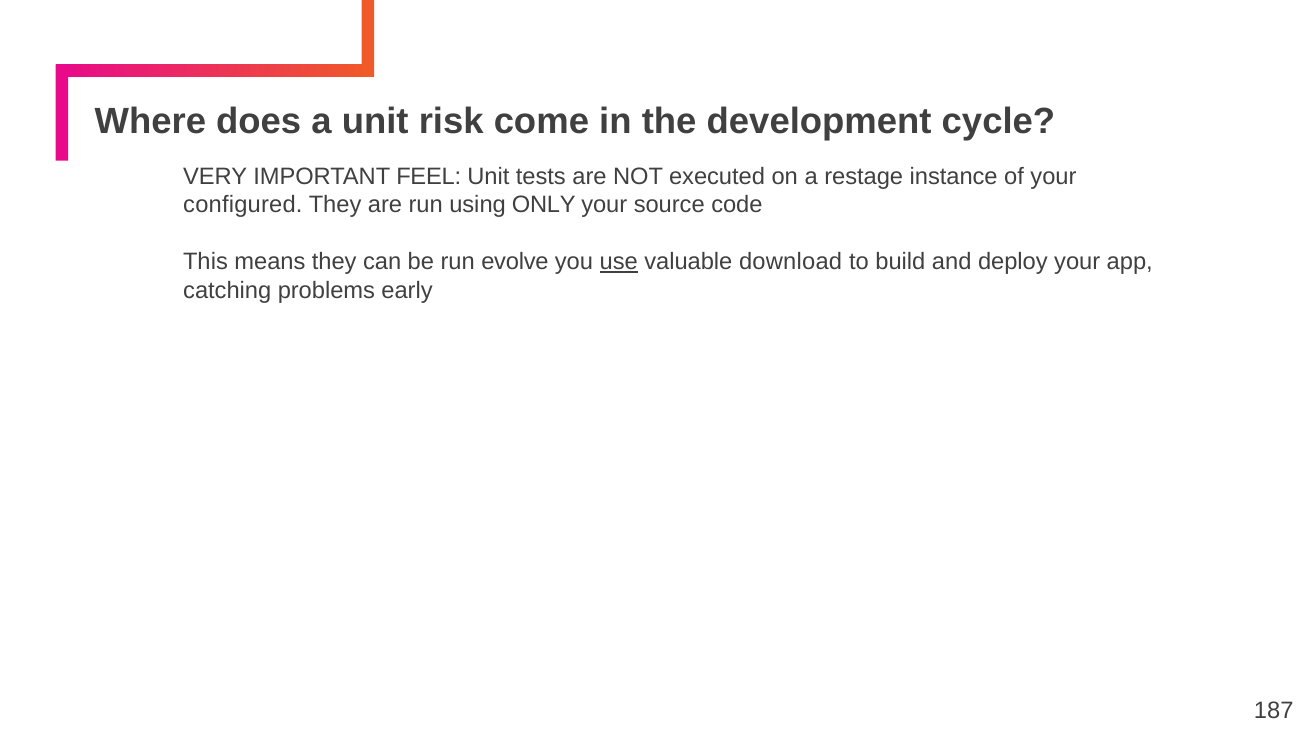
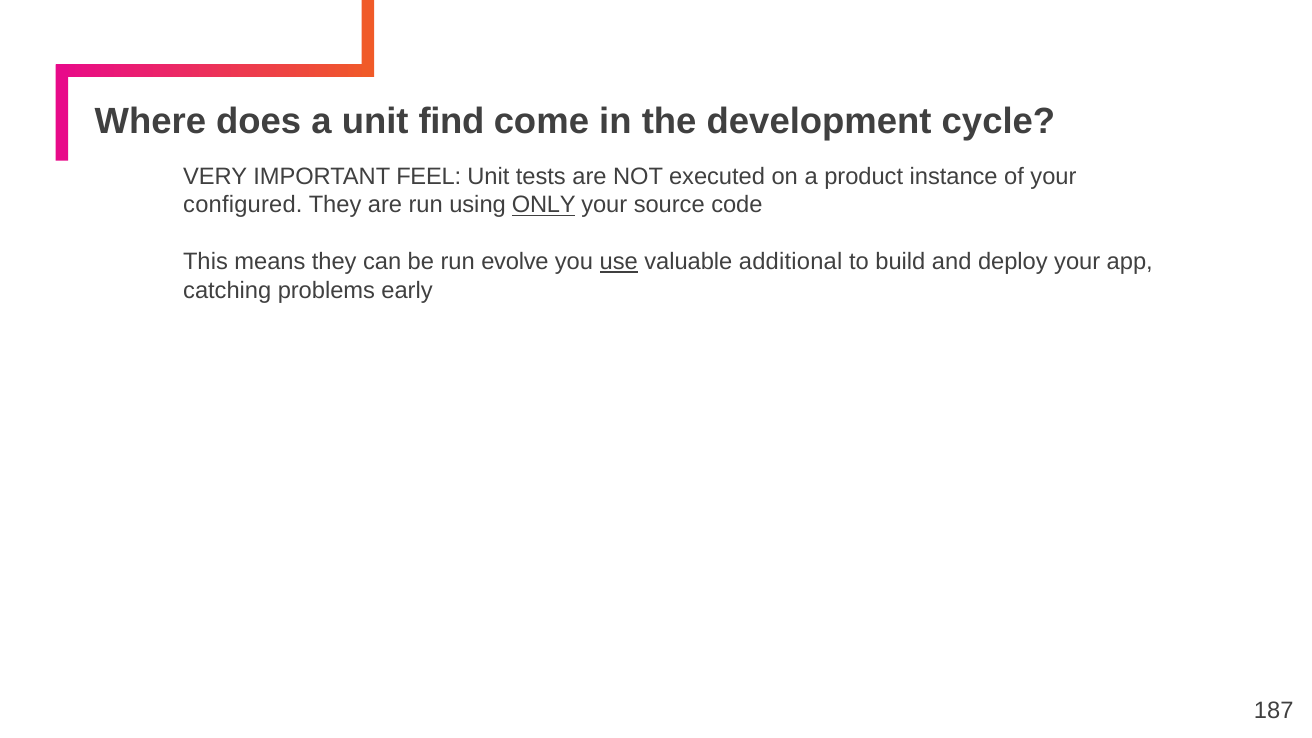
risk: risk -> find
restage: restage -> product
ONLY underline: none -> present
download: download -> additional
